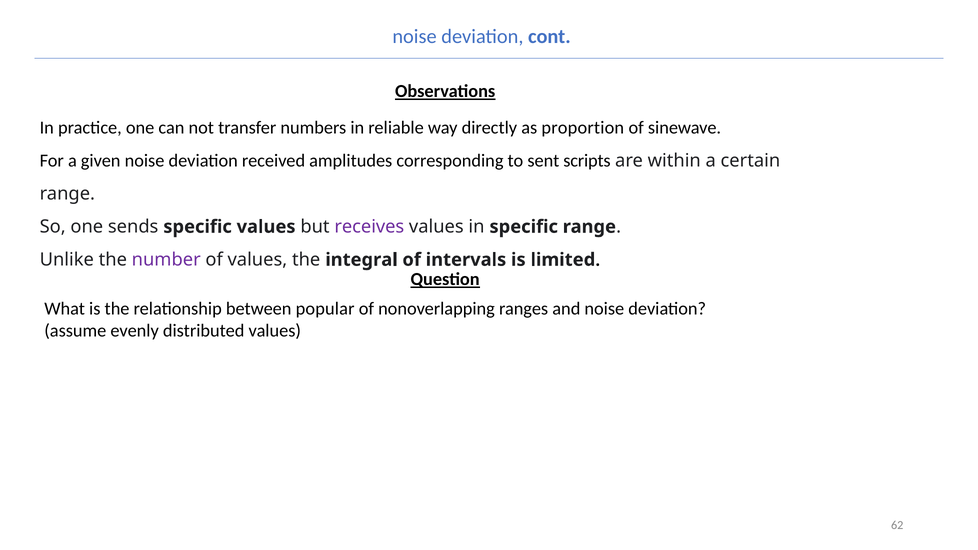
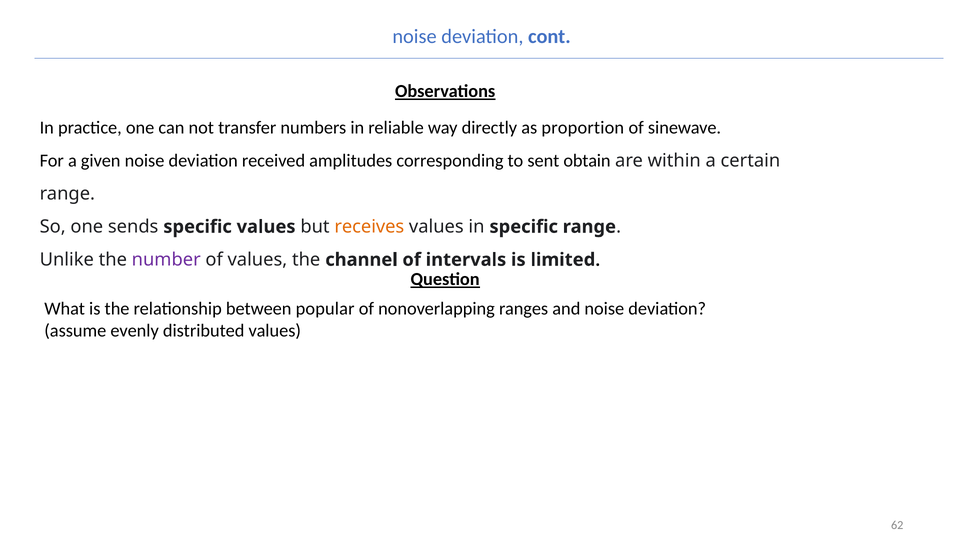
scripts: scripts -> obtain
receives colour: purple -> orange
integral: integral -> channel
